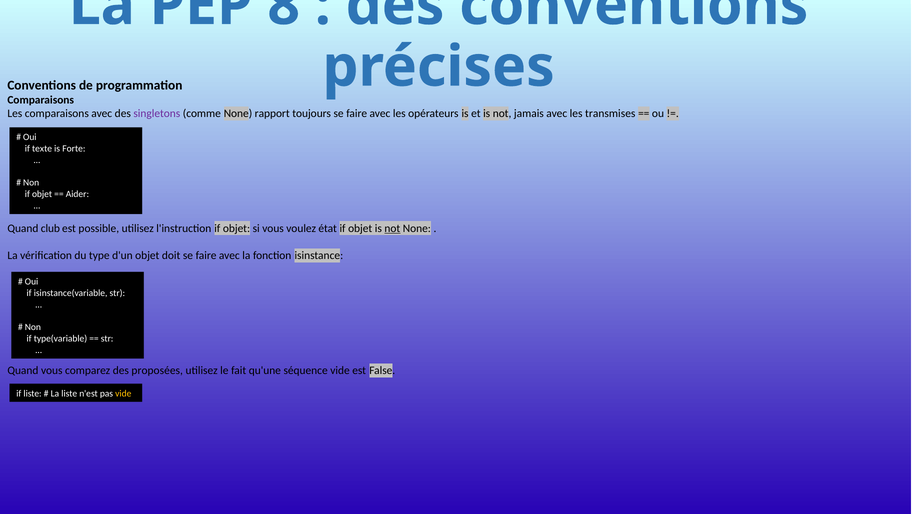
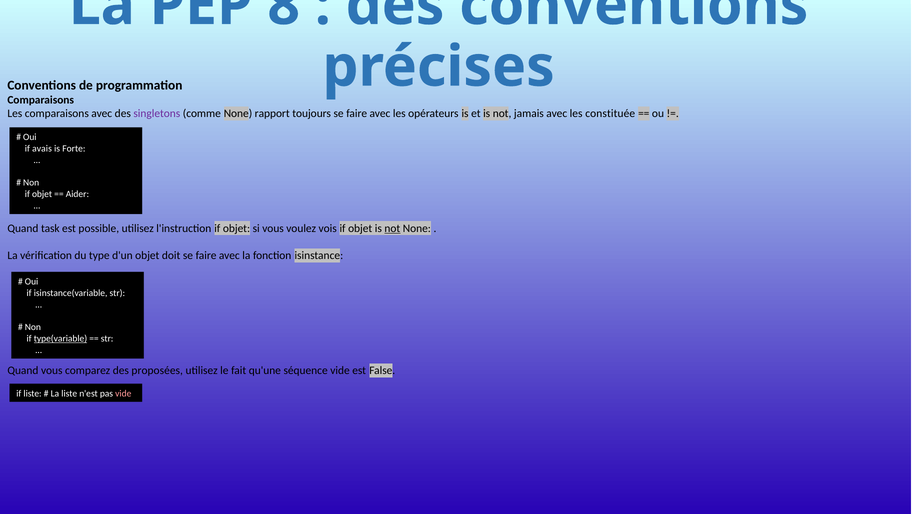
transmises: transmises -> constituée
texte: texte -> avais
club: club -> task
état: état -> vois
type(variable underline: none -> present
vide at (123, 393) colour: yellow -> pink
